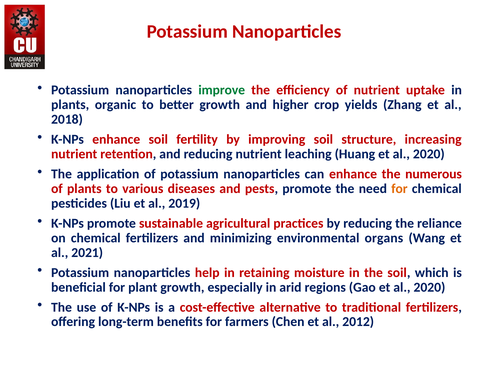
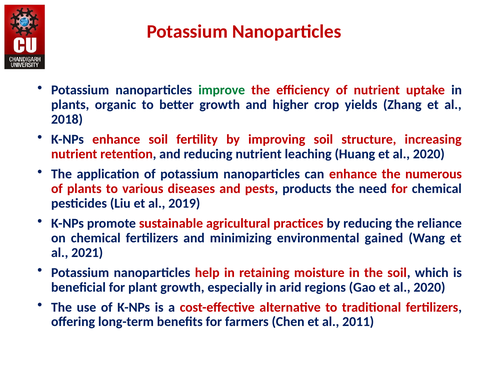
pests promote: promote -> products
for at (399, 189) colour: orange -> red
organs: organs -> gained
2012: 2012 -> 2011
